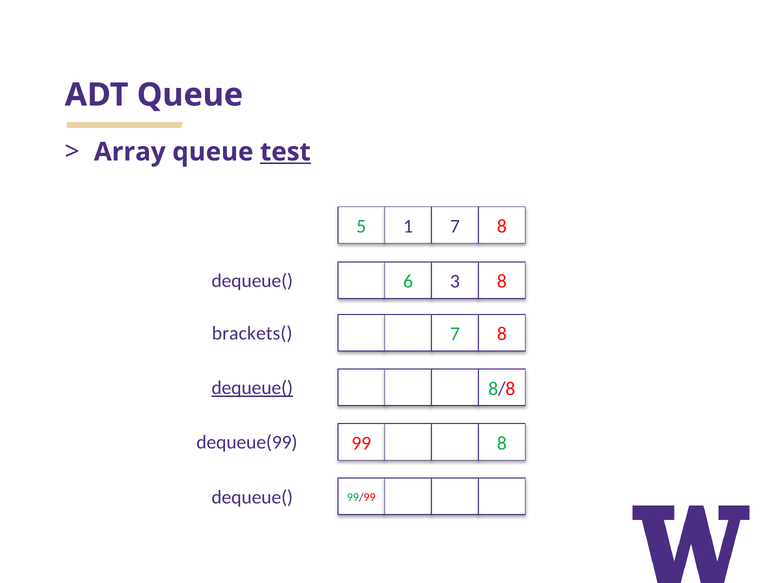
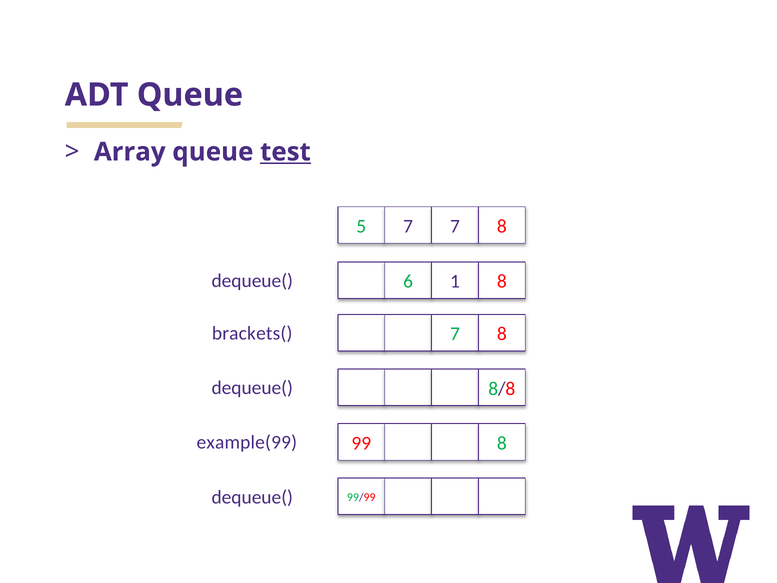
5 1: 1 -> 7
3: 3 -> 1
dequeue( at (252, 388) underline: present -> none
dequeue(99: dequeue(99 -> example(99
